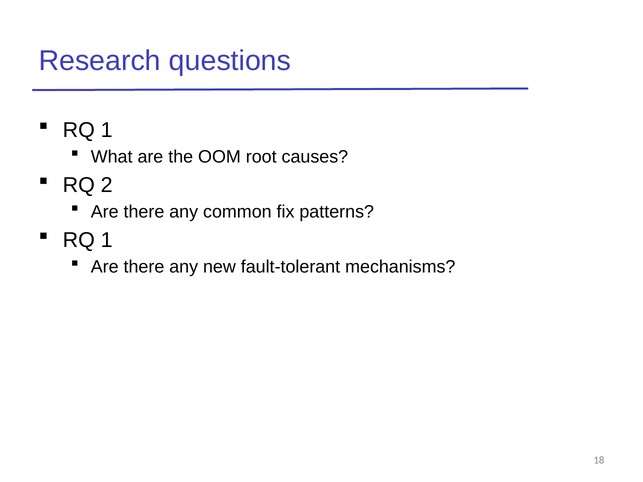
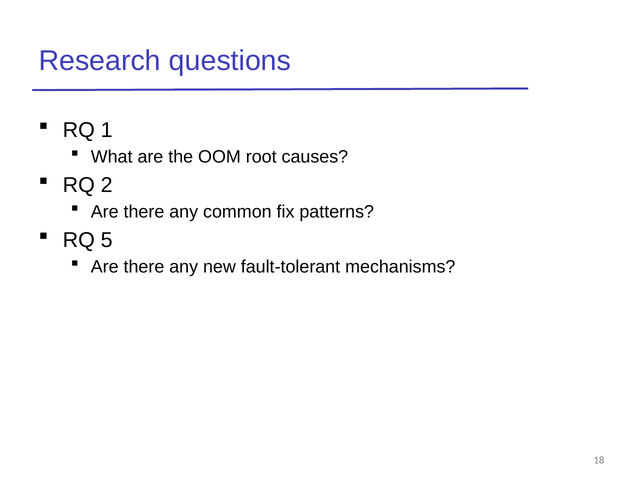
1 at (107, 240): 1 -> 5
